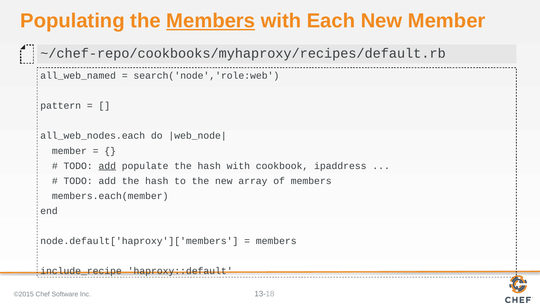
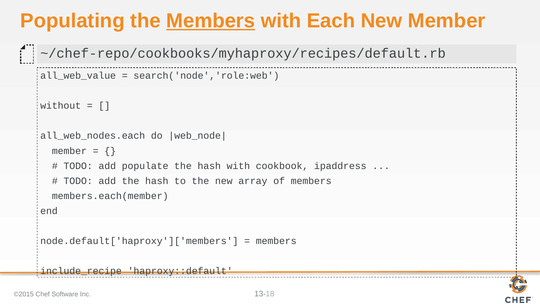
all_web_named: all_web_named -> all_web_value
pattern: pattern -> without
add at (107, 166) underline: present -> none
